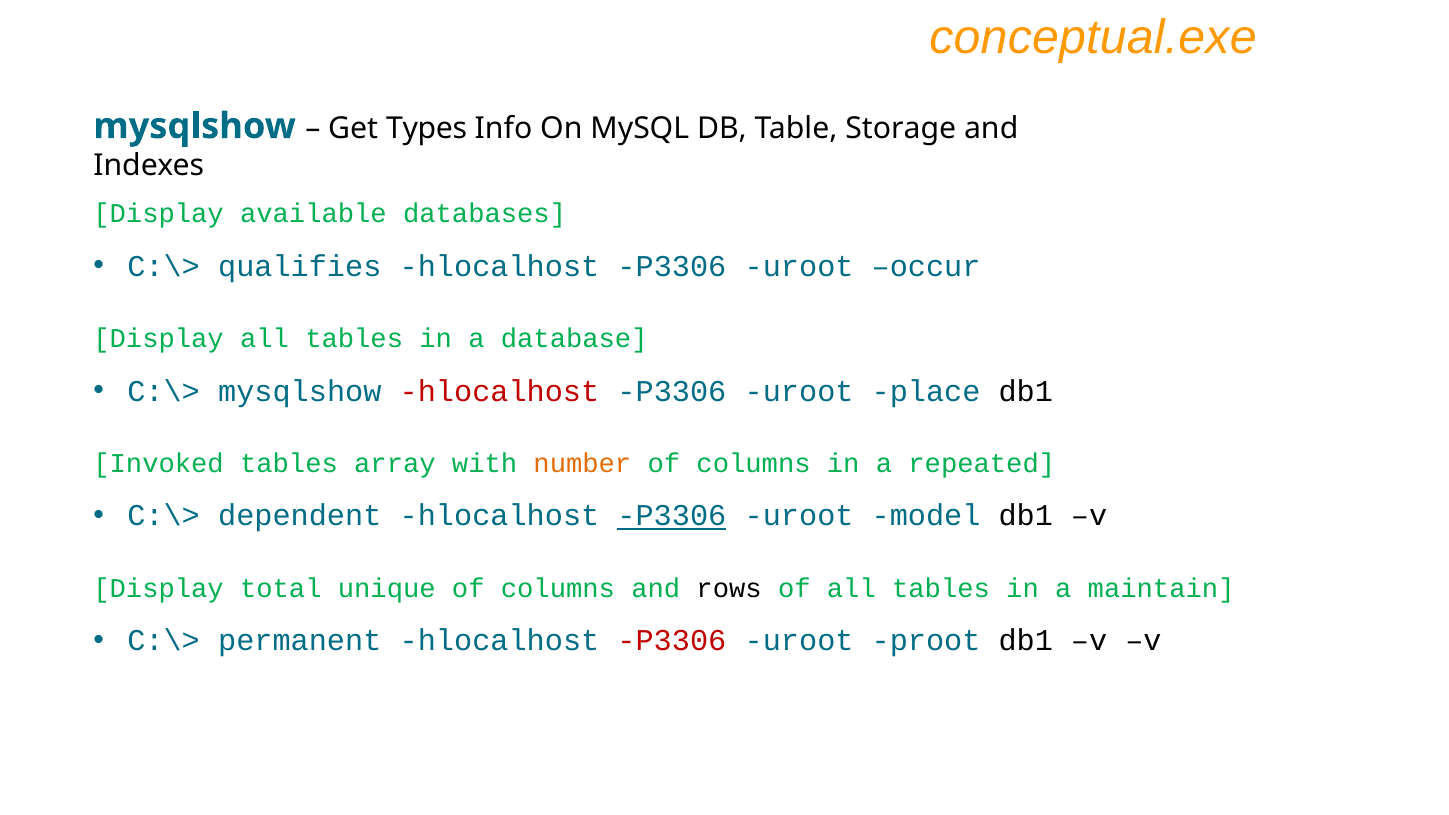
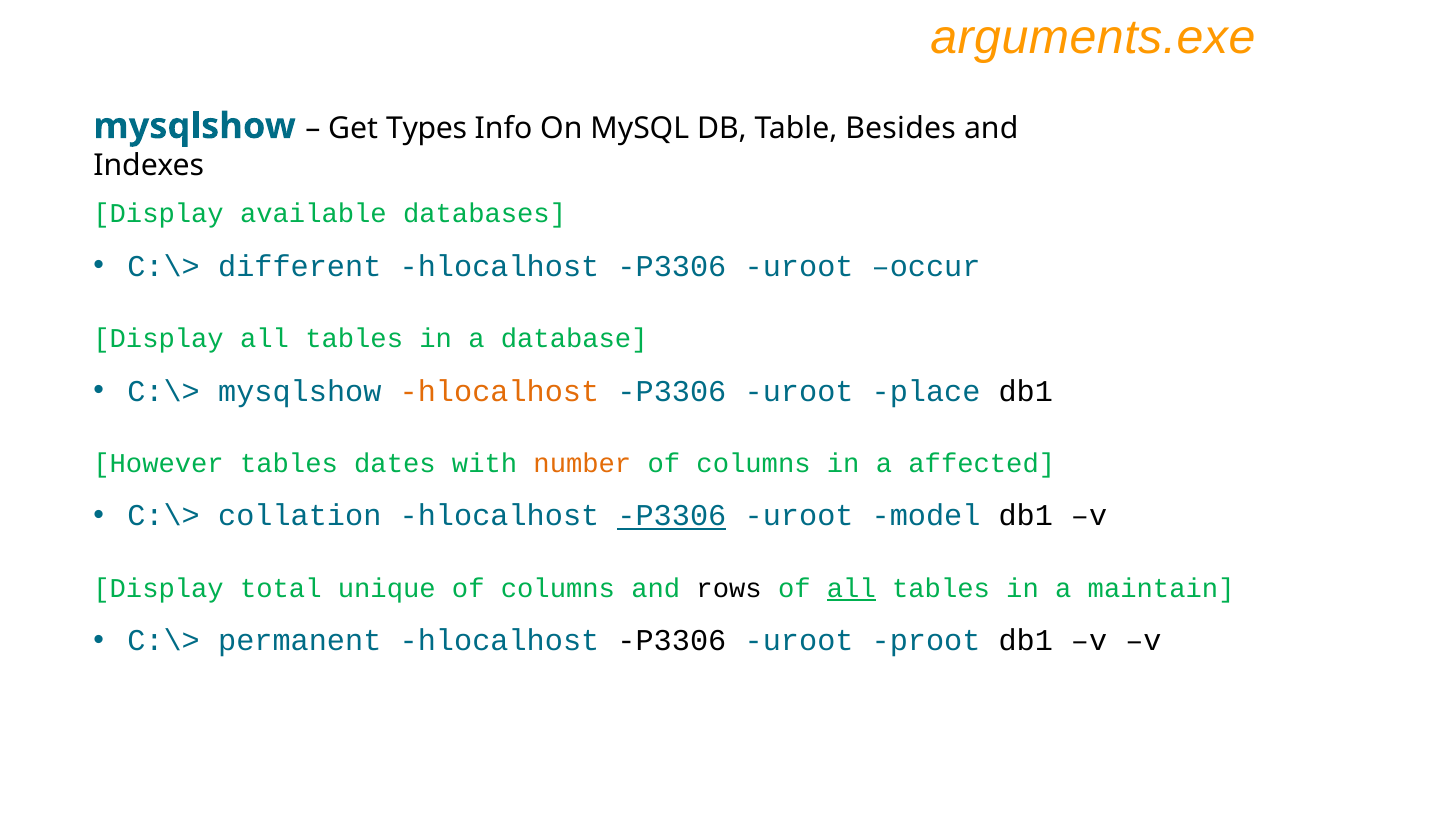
conceptual.exe: conceptual.exe -> arguments.exe
Storage: Storage -> Besides
qualifies: qualifies -> different
hlocalhost at (499, 391) colour: red -> orange
Invoked: Invoked -> However
array: array -> dates
repeated: repeated -> affected
dependent: dependent -> collation
all at (851, 588) underline: none -> present
P3306 at (672, 641) colour: red -> black
